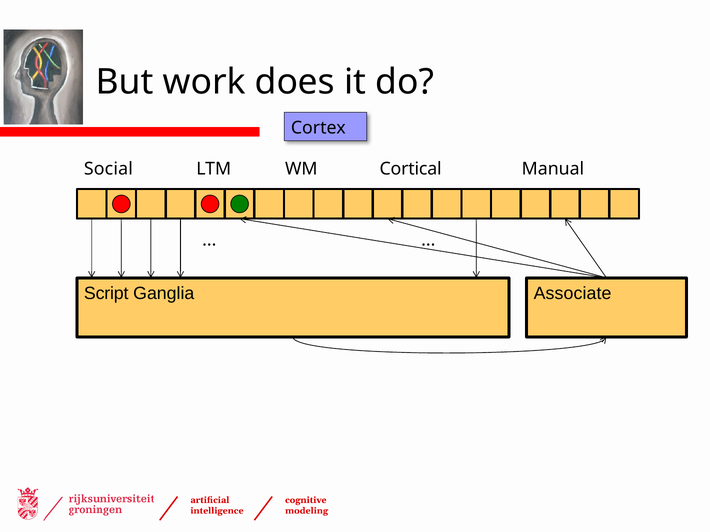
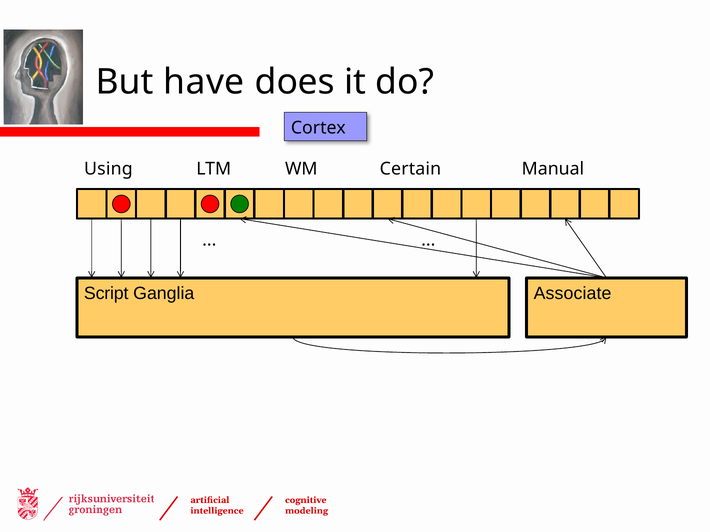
work: work -> have
Social: Social -> Using
Cortical: Cortical -> Certain
